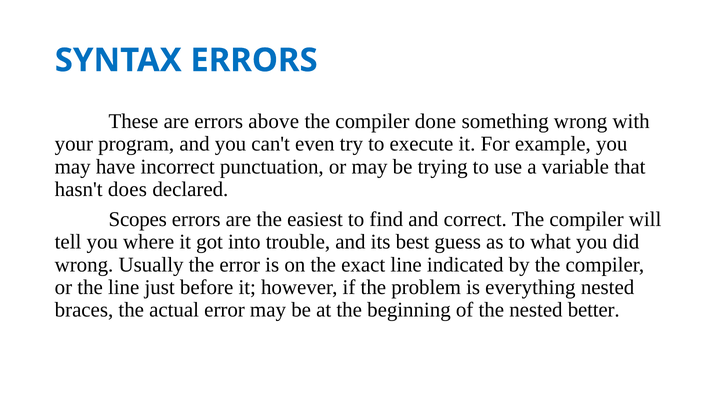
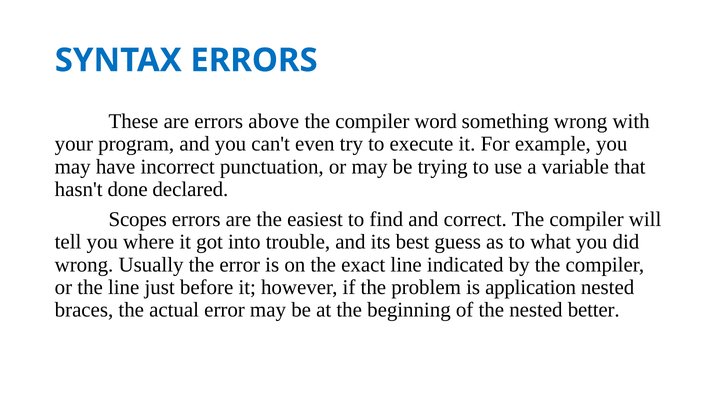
done: done -> word
does: does -> done
everything: everything -> application
